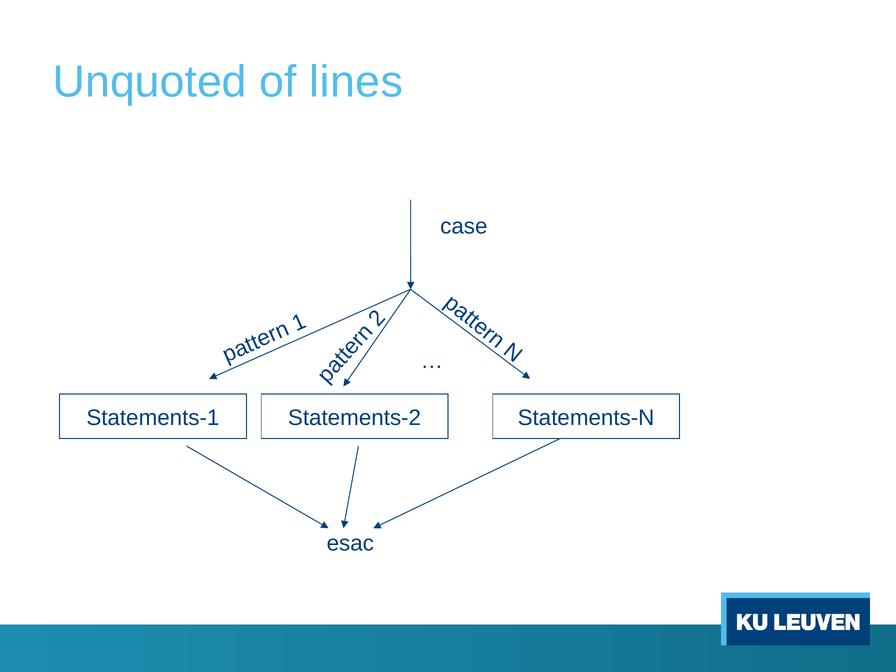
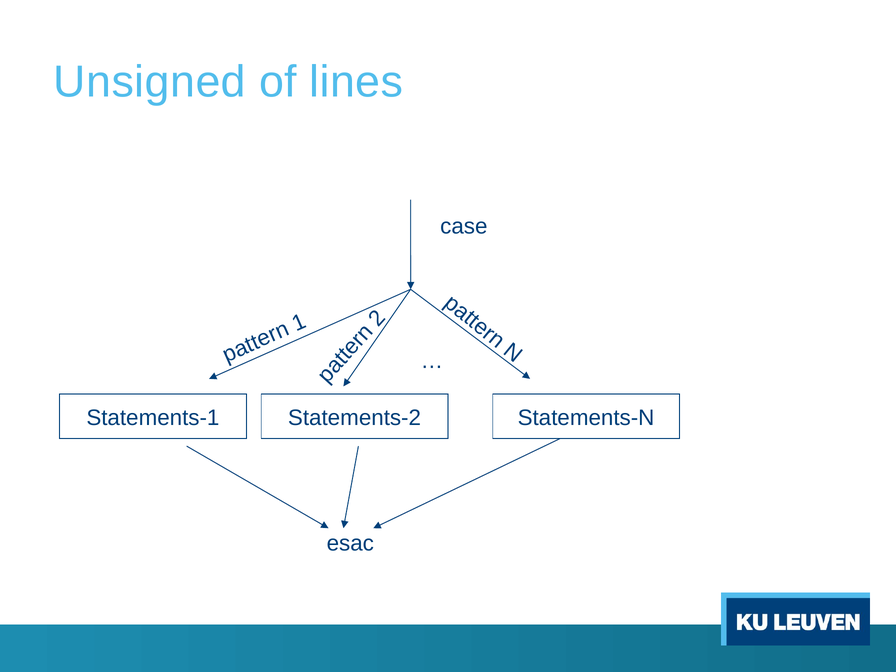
Unquoted: Unquoted -> Unsigned
